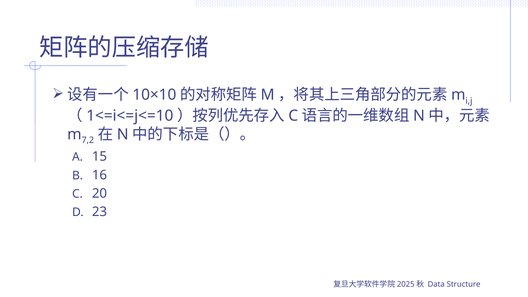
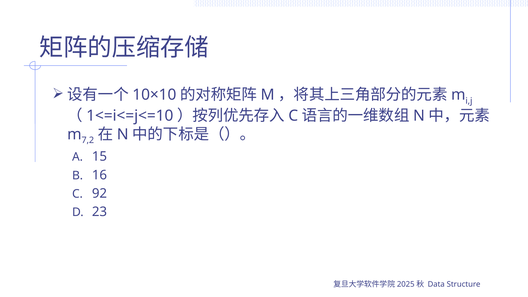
20: 20 -> 92
